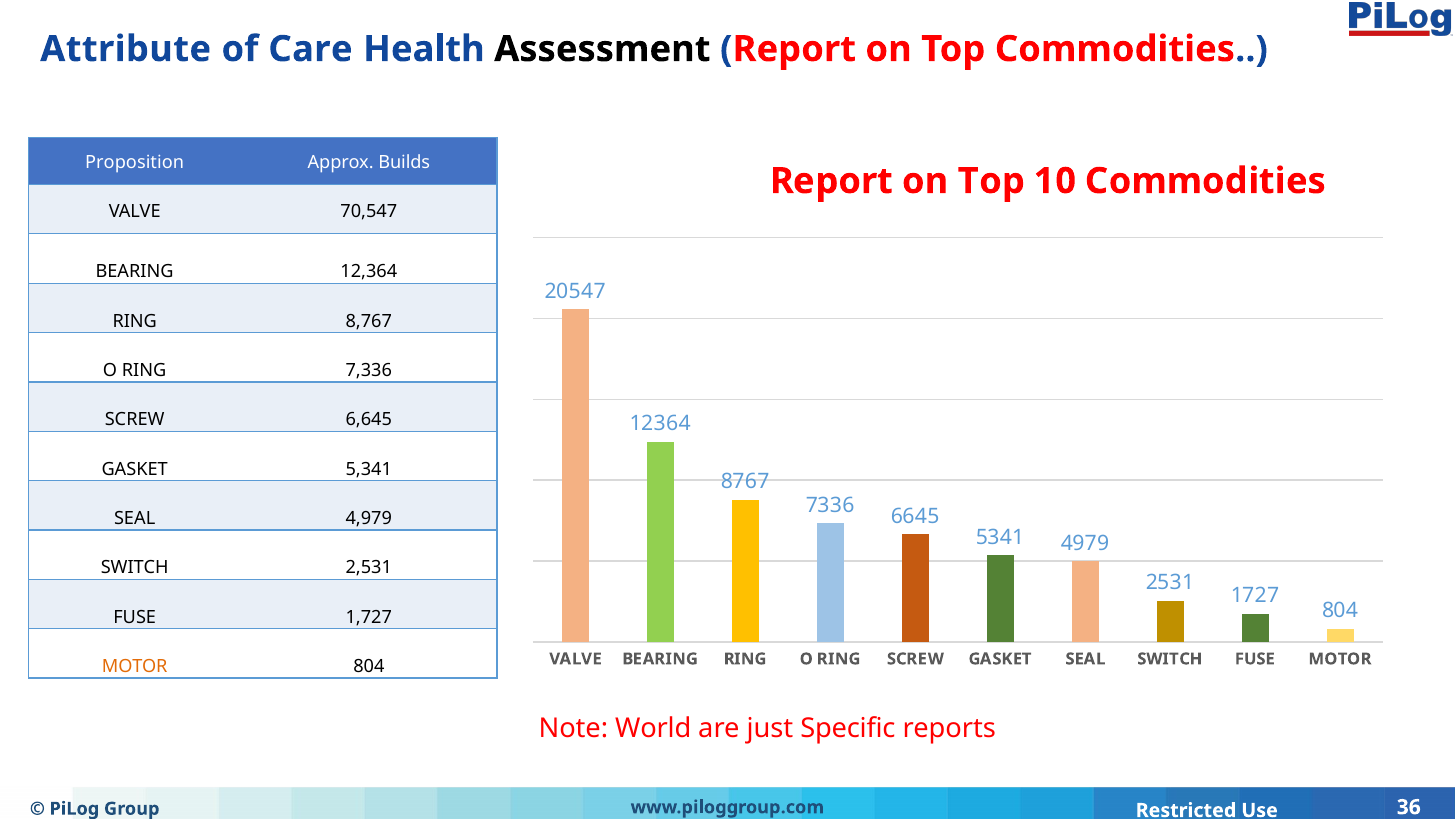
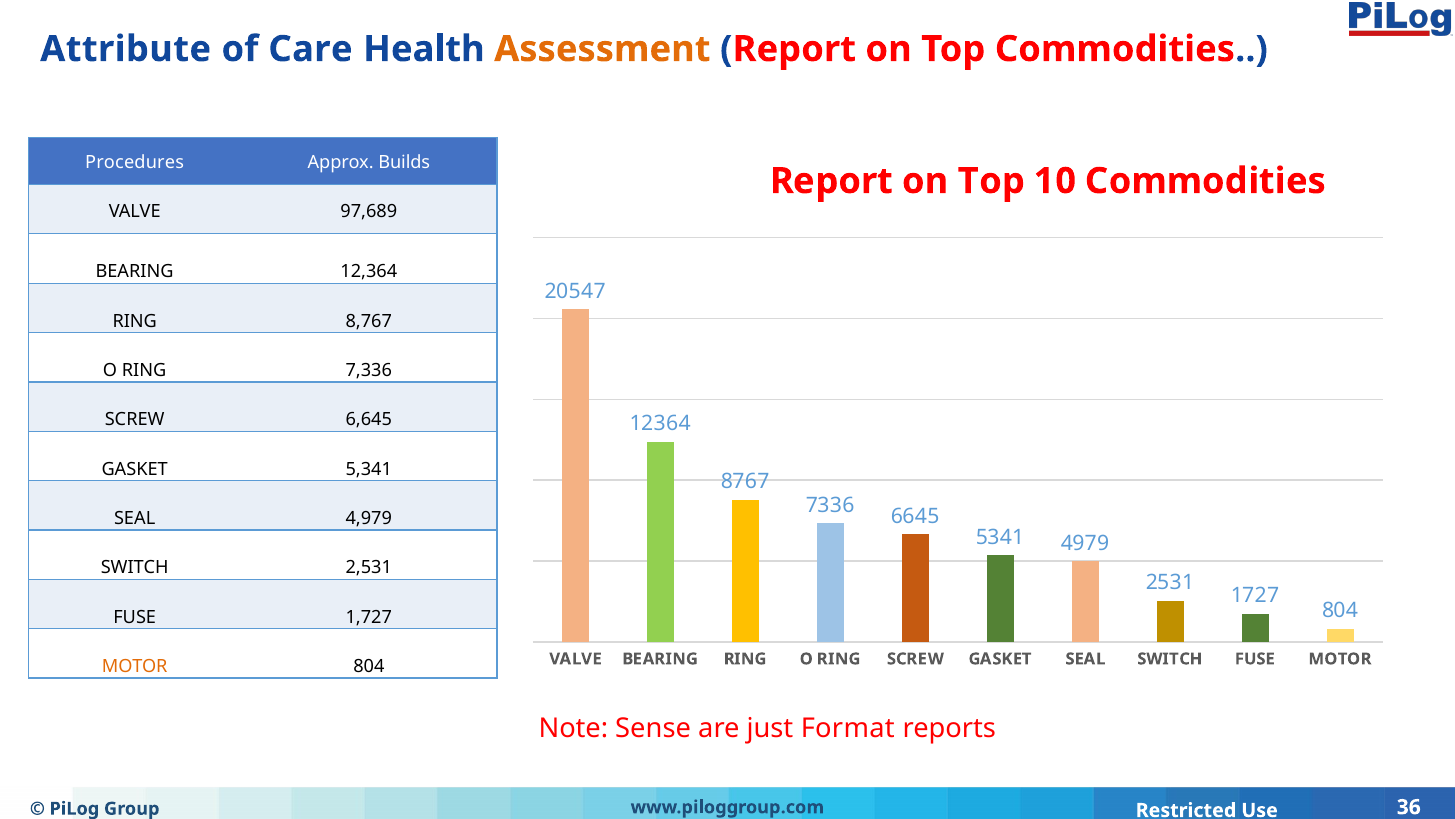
Assessment colour: black -> orange
Proposition: Proposition -> Procedures
70,547: 70,547 -> 97,689
World: World -> Sense
Specific: Specific -> Format
